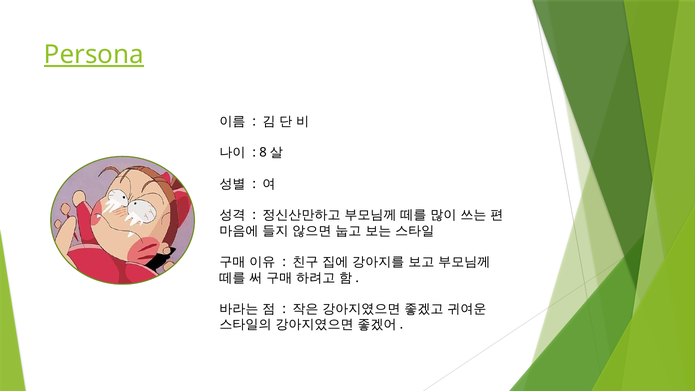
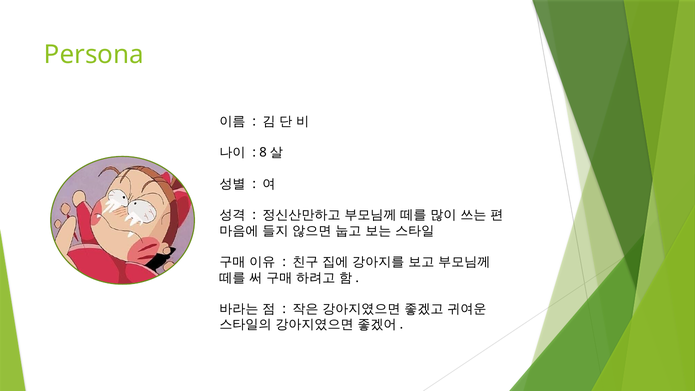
Persona underline: present -> none
